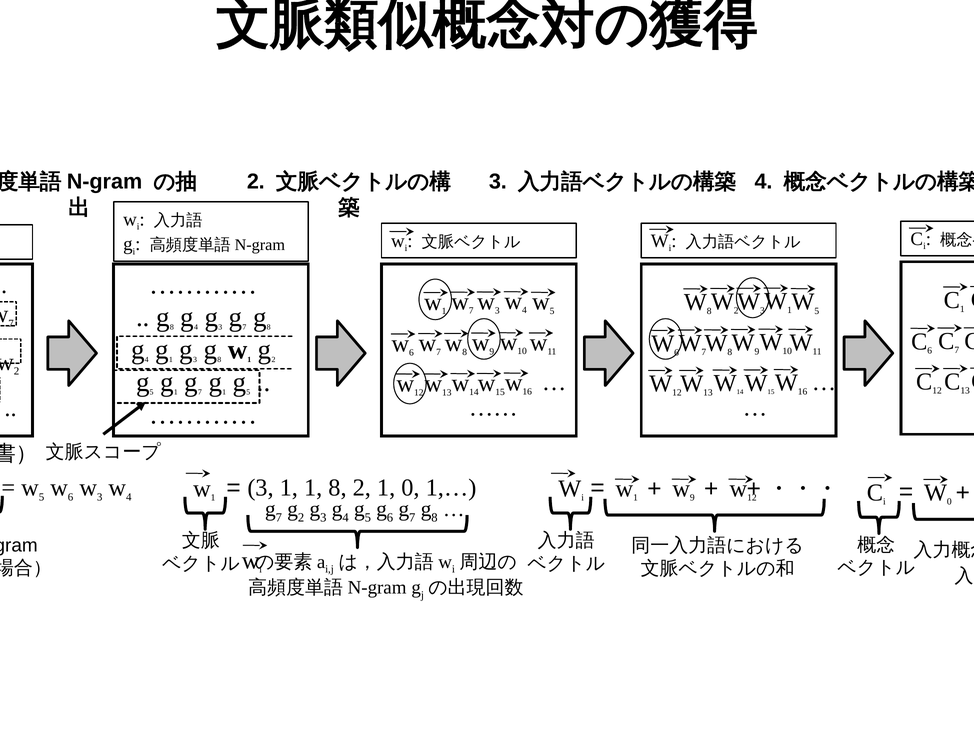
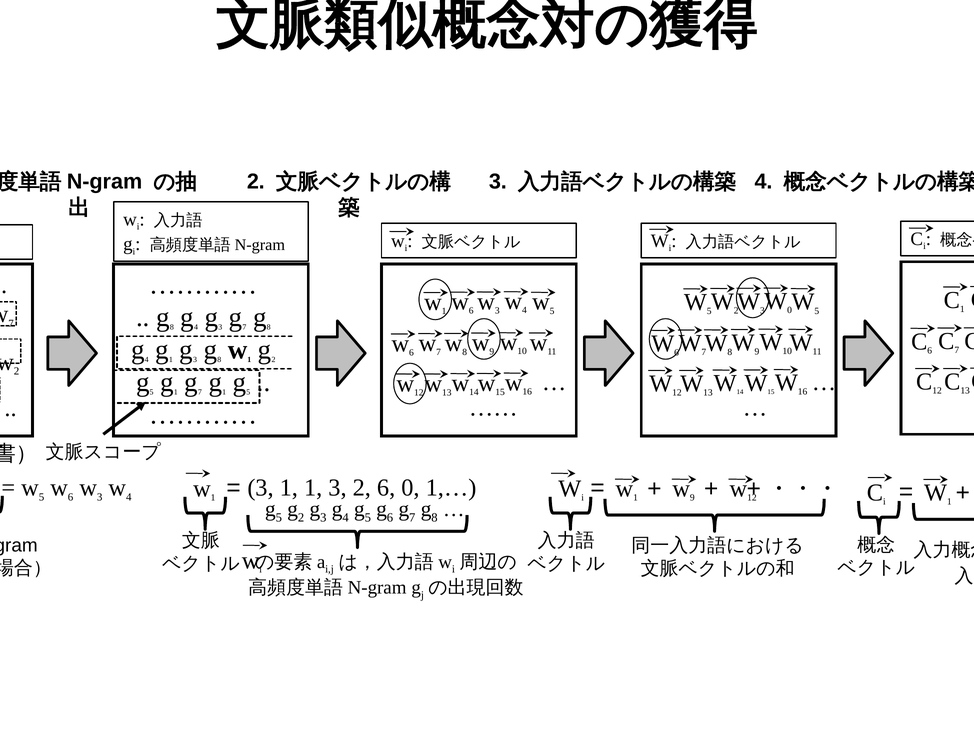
1 at (790, 310): 1 -> 0
7 at (471, 311): 7 -> 6
8 at (709, 311): 8 -> 5
1 8: 8 -> 3
2 1: 1 -> 6
0 at (949, 502): 0 -> 1
7 at (279, 518): 7 -> 5
